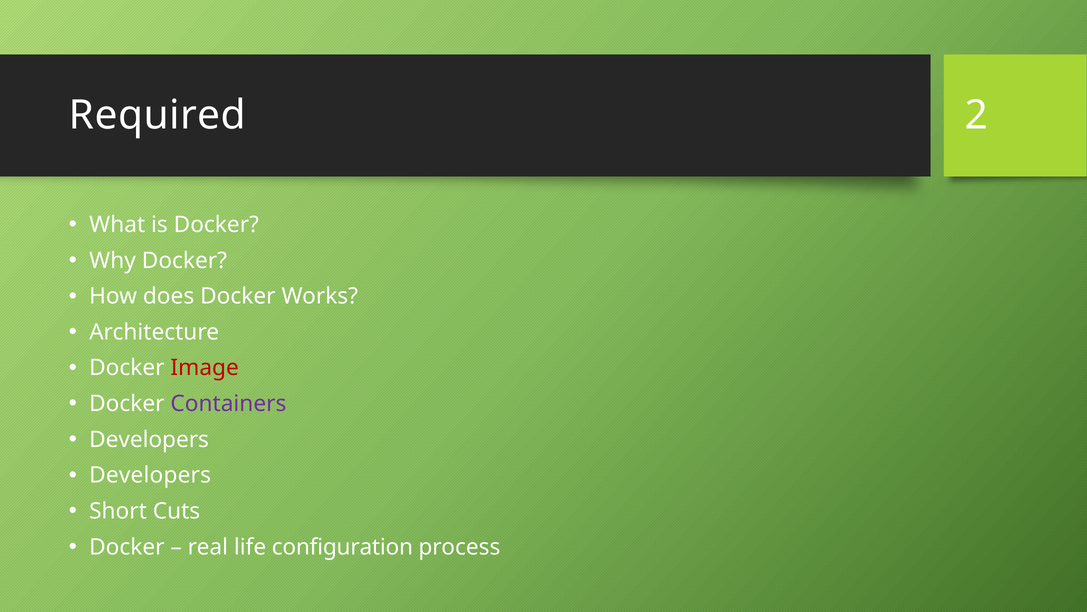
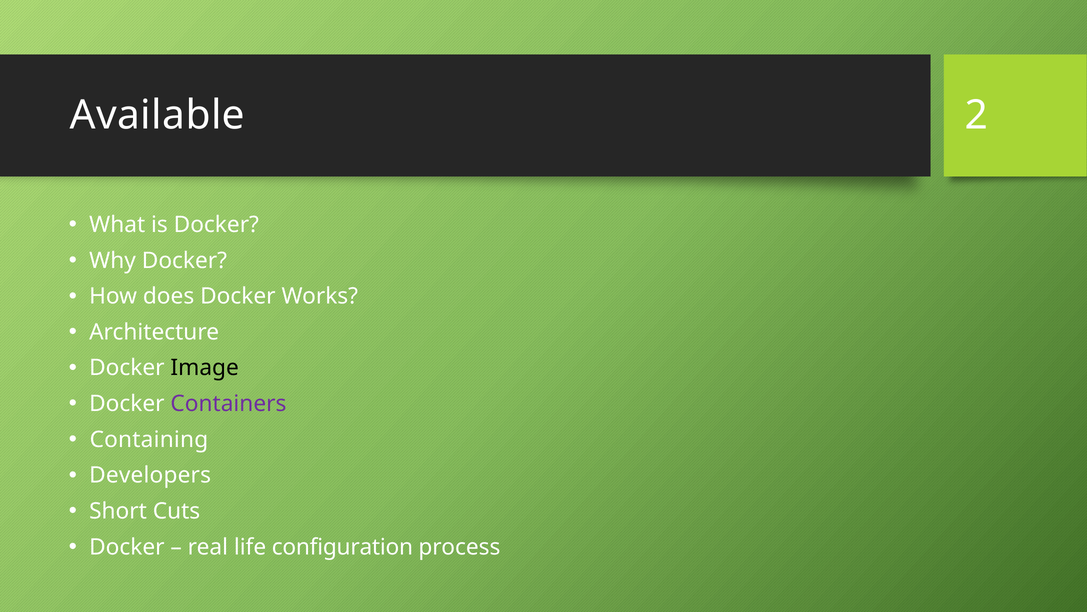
Required: Required -> Available
Image colour: red -> black
Developers at (149, 439): Developers -> Containing
